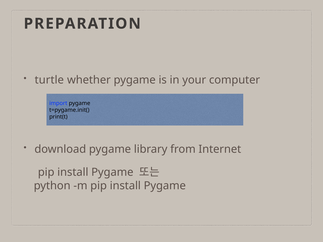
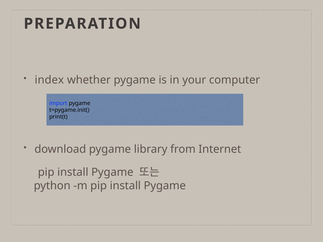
turtle: turtle -> index
